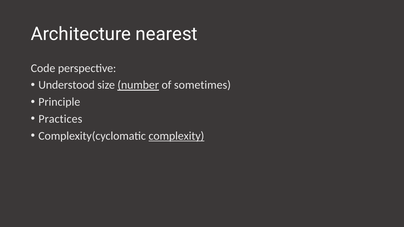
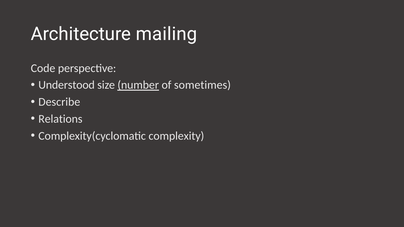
nearest: nearest -> mailing
Principle: Principle -> Describe
Practices: Practices -> Relations
complexity underline: present -> none
